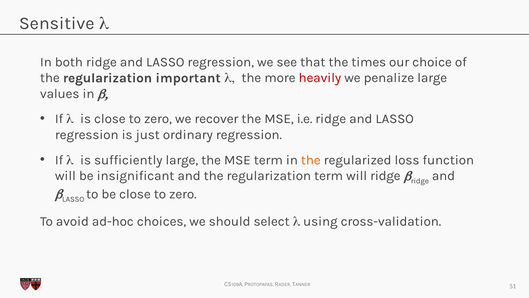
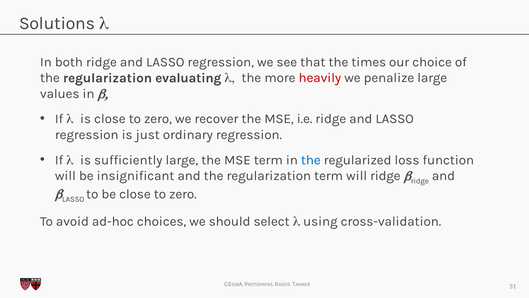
Sensitive: Sensitive -> Solutions
important: important -> evaluating
the at (311, 160) colour: orange -> blue
